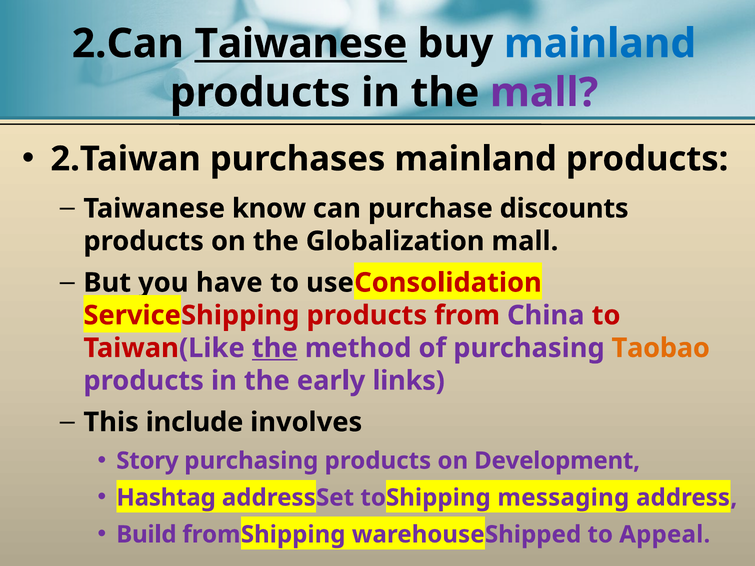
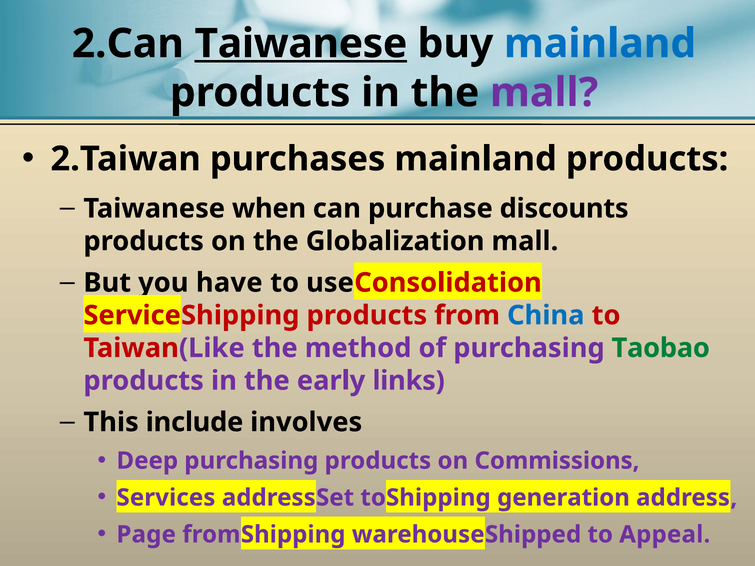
know: know -> when
China colour: purple -> blue
the at (275, 348) underline: present -> none
Taobao colour: orange -> green
Story: Story -> Deep
Development: Development -> Commissions
Hashtag: Hashtag -> Services
messaging: messaging -> generation
Build: Build -> Page
